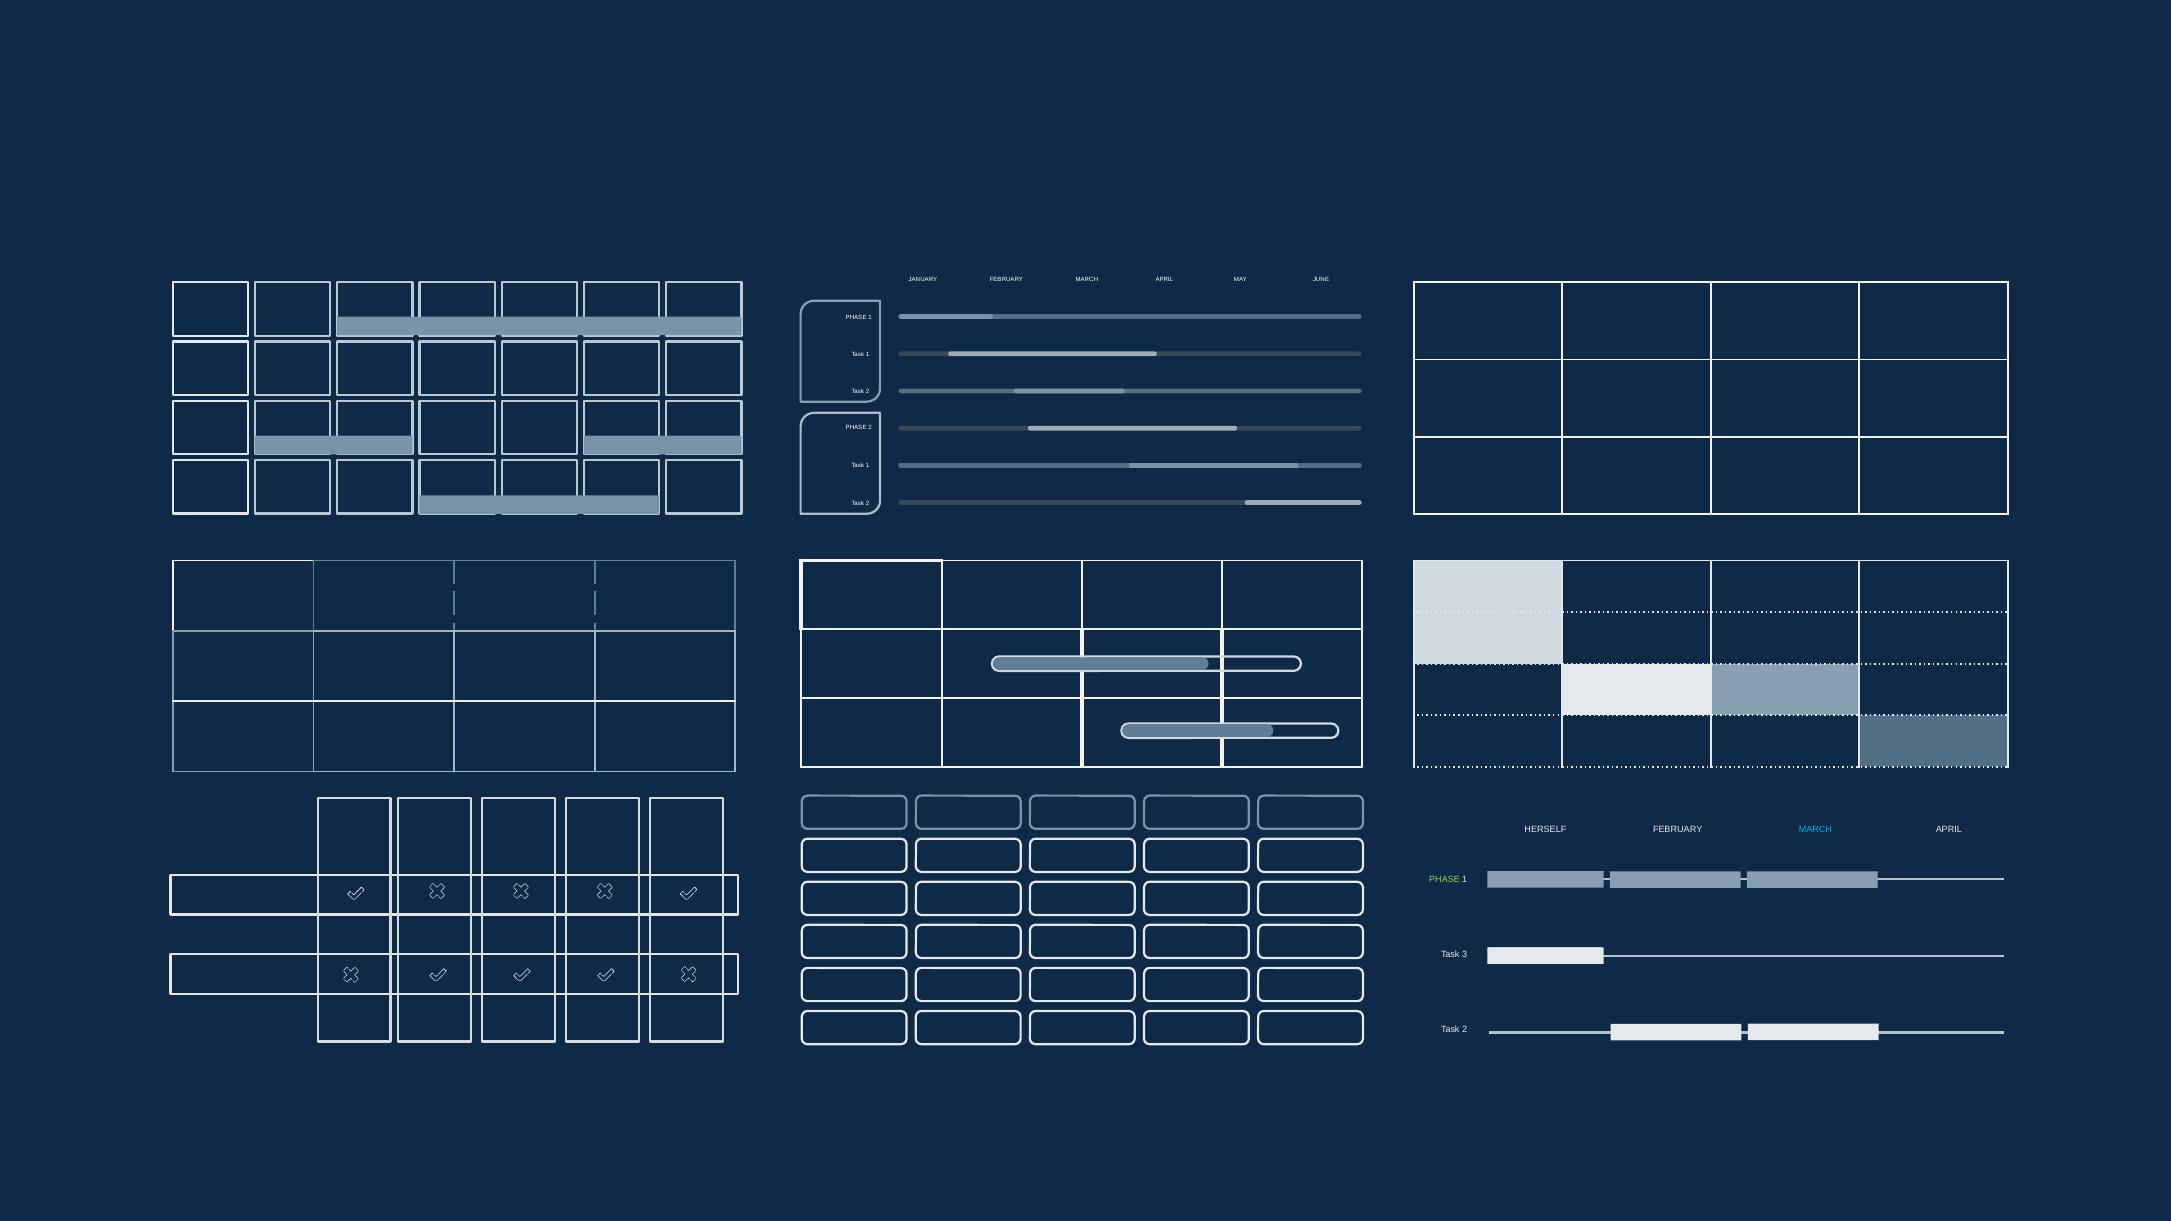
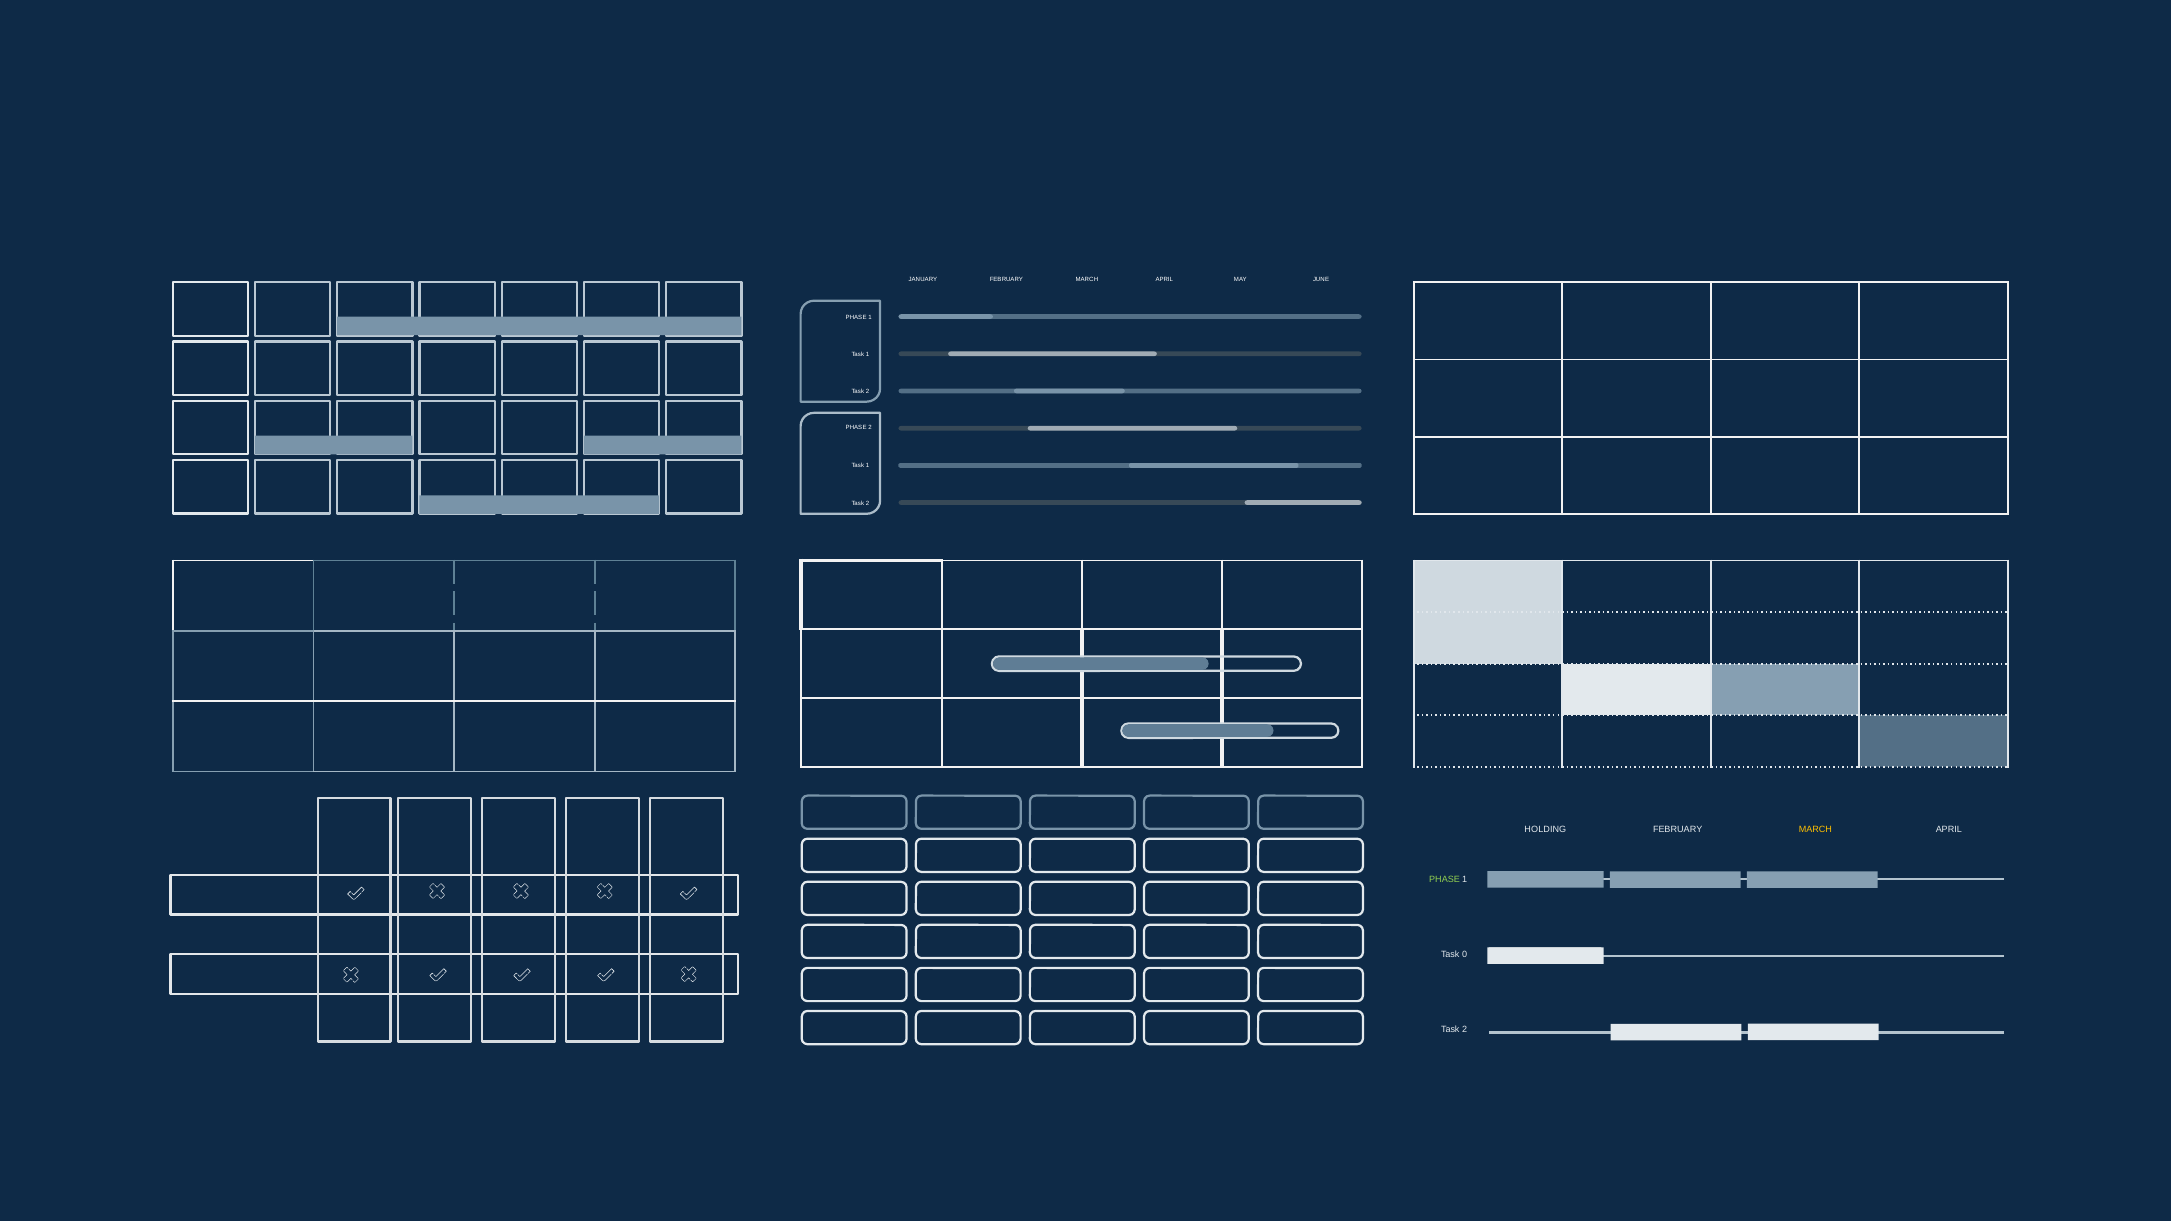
HERSELF: HERSELF -> HOLDING
MARCH at (1815, 830) colour: light blue -> yellow
3: 3 -> 0
